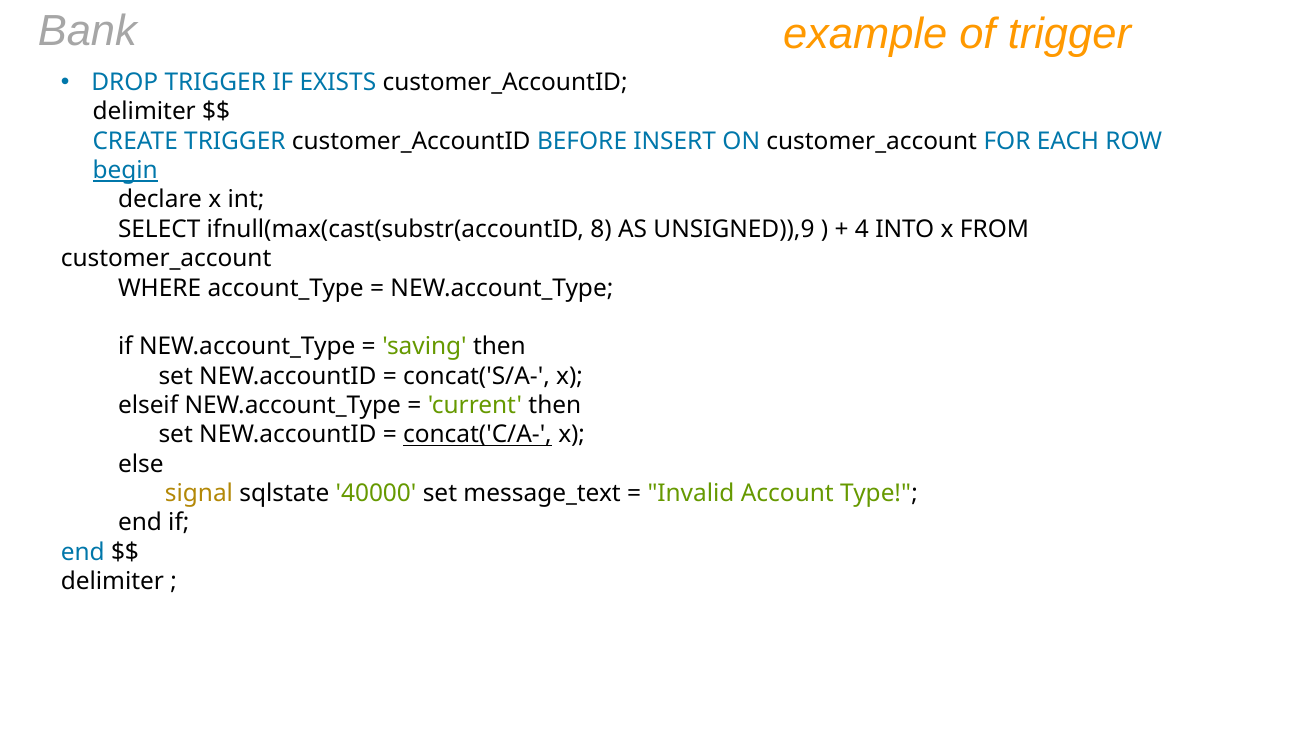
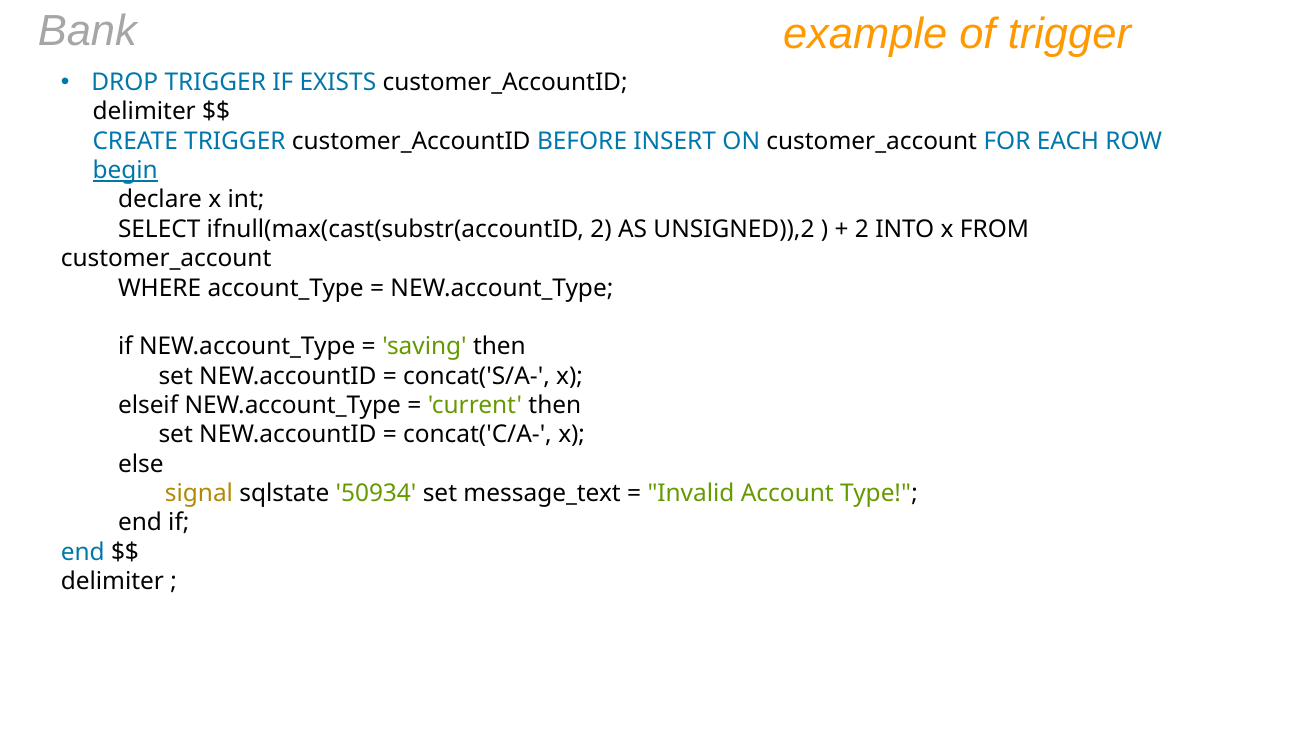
ifnull(max(cast(substr(accountID 8: 8 -> 2
UNSIGNED)),9: UNSIGNED)),9 -> UNSIGNED)),2
4 at (862, 229): 4 -> 2
concat('C/A- underline: present -> none
40000: 40000 -> 50934
